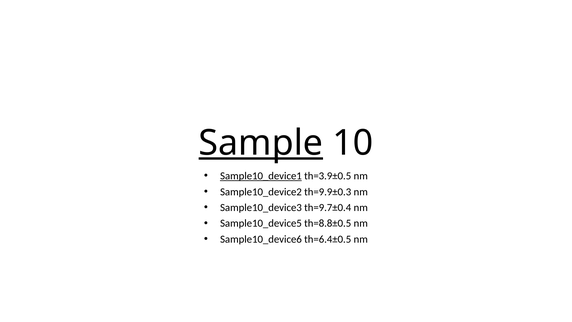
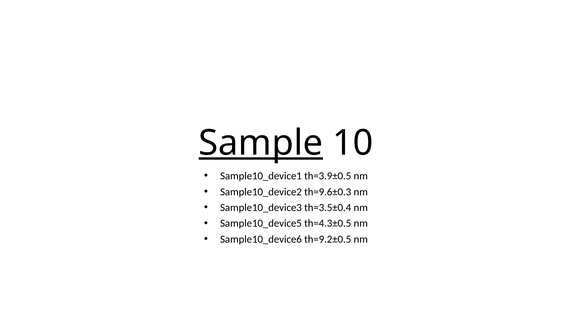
Sample10_device1 underline: present -> none
th=9.9±0.3: th=9.9±0.3 -> th=9.6±0.3
th=9.7±0.4: th=9.7±0.4 -> th=3.5±0.4
th=8.8±0.5: th=8.8±0.5 -> th=4.3±0.5
th=6.4±0.5: th=6.4±0.5 -> th=9.2±0.5
